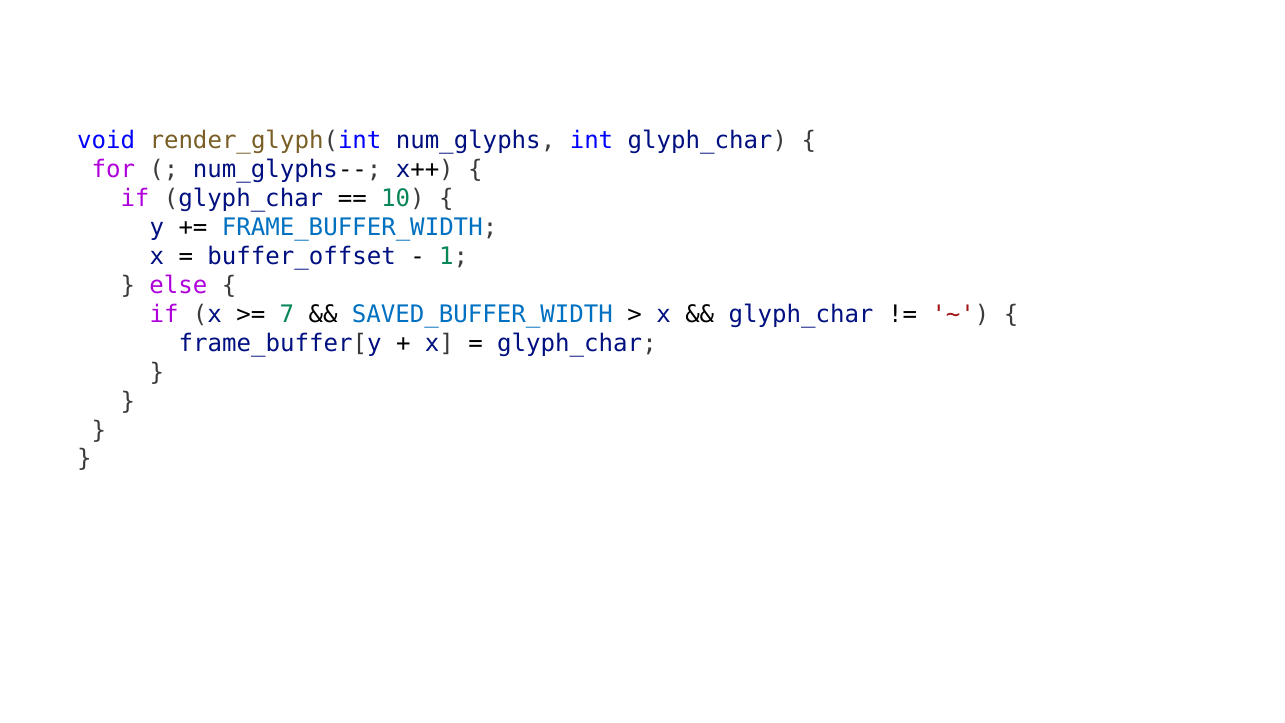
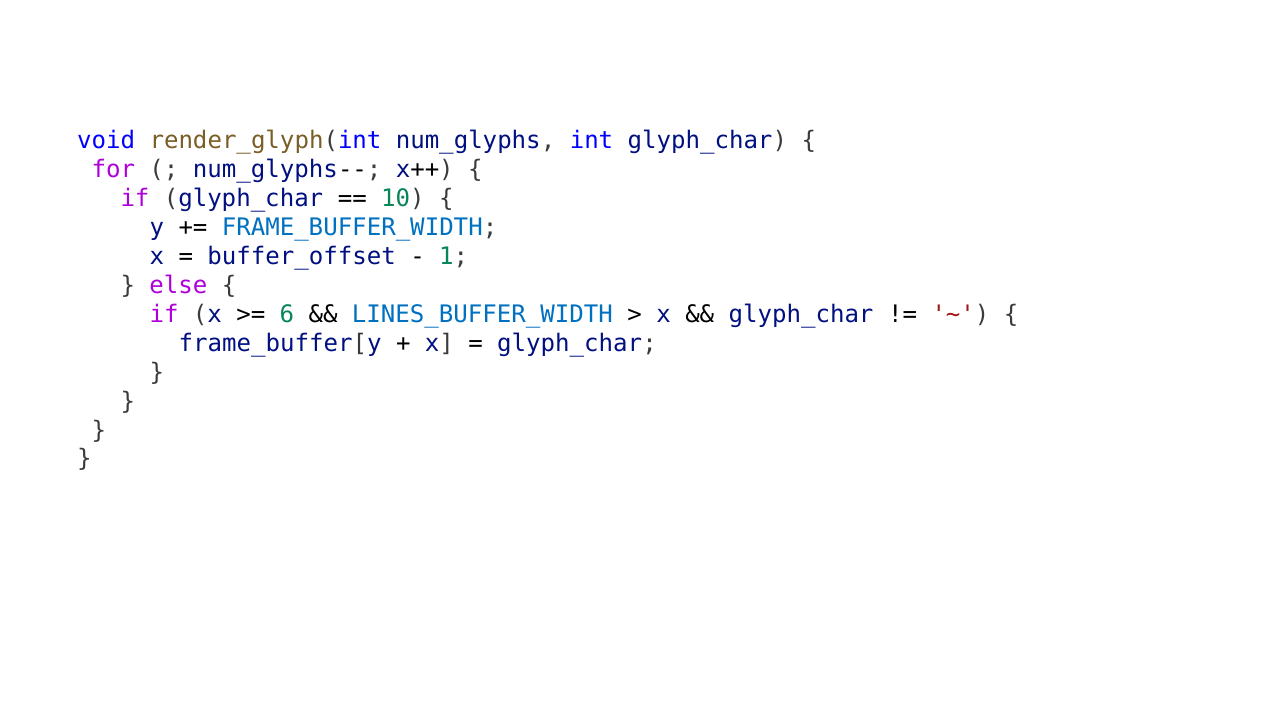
7: 7 -> 6
SAVED_BUFFER_WIDTH: SAVED_BUFFER_WIDTH -> LINES_BUFFER_WIDTH
